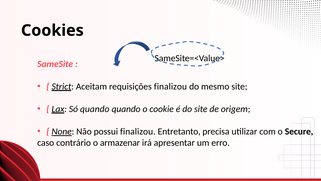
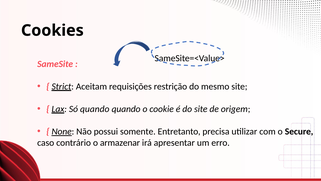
requisições finalizou: finalizou -> restrição
possui finalizou: finalizou -> somente
